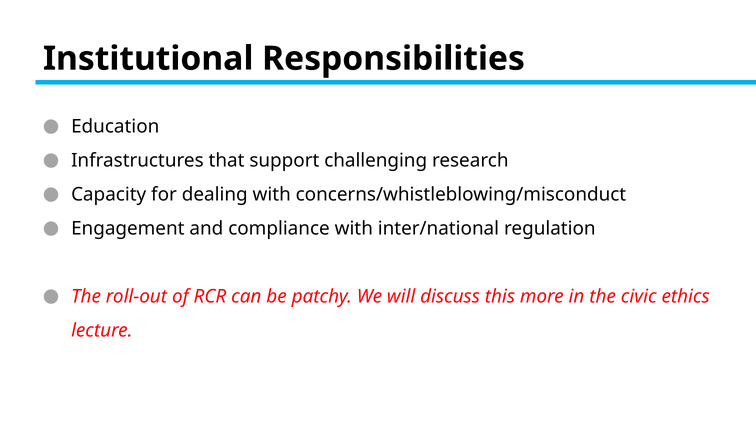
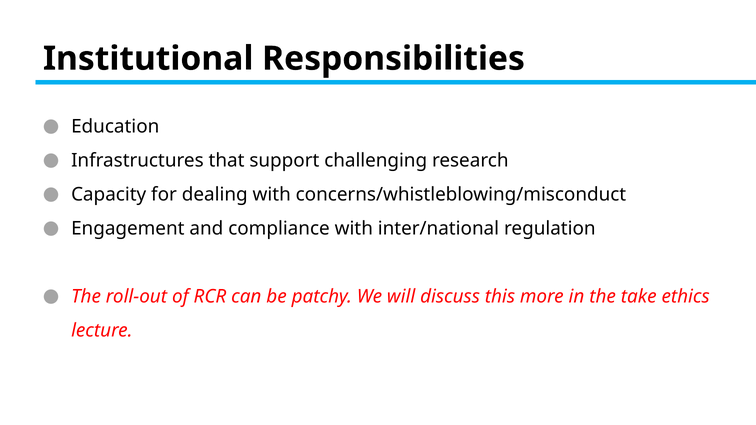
civic: civic -> take
